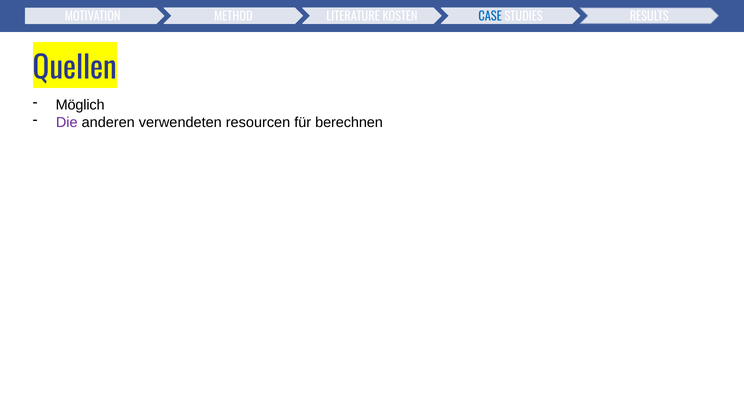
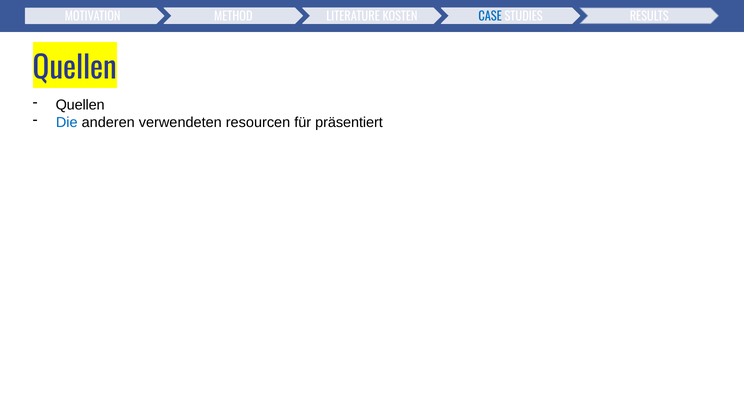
Möglich at (80, 105): Möglich -> Quellen
Die colour: purple -> blue
berechnen: berechnen -> präsentiert
